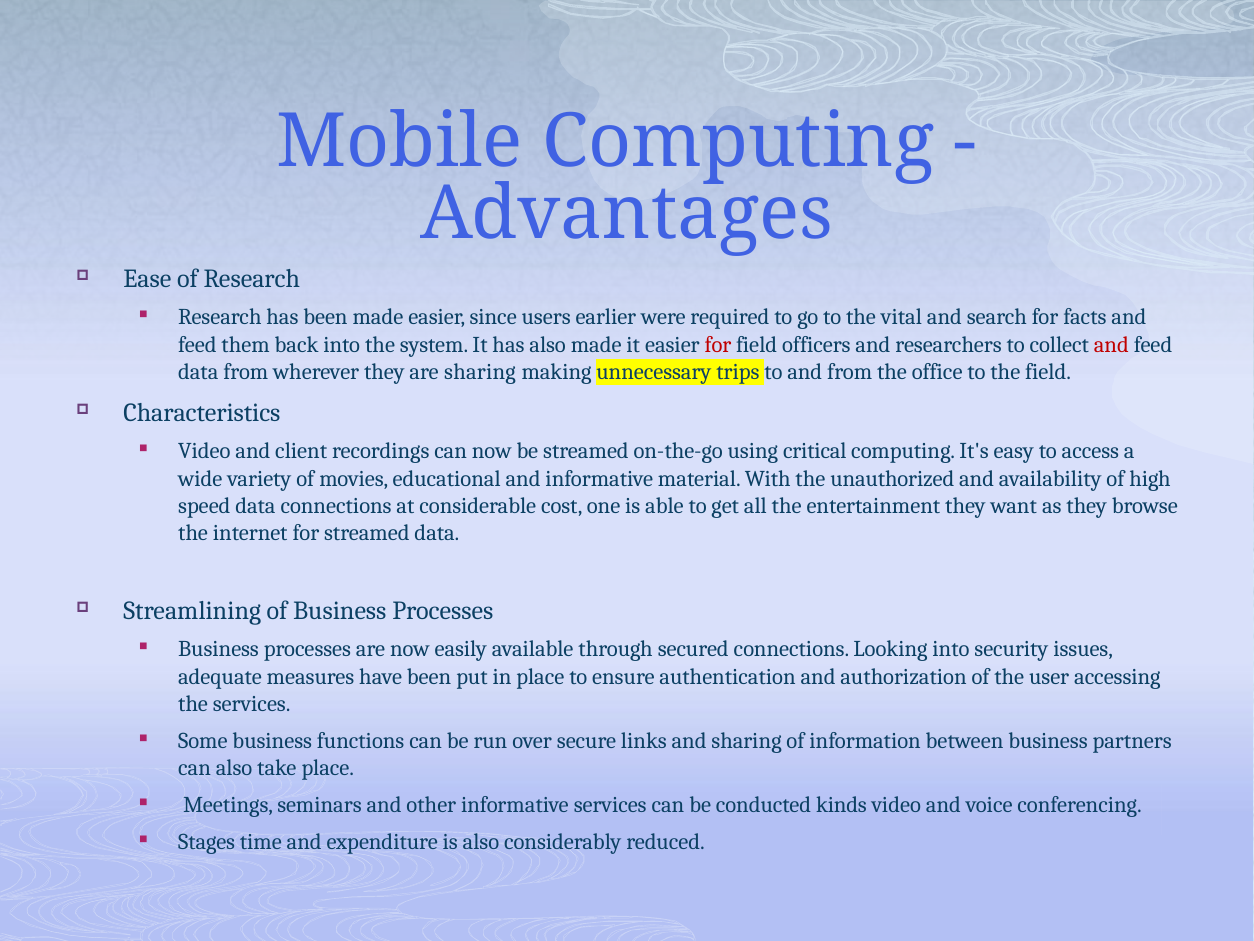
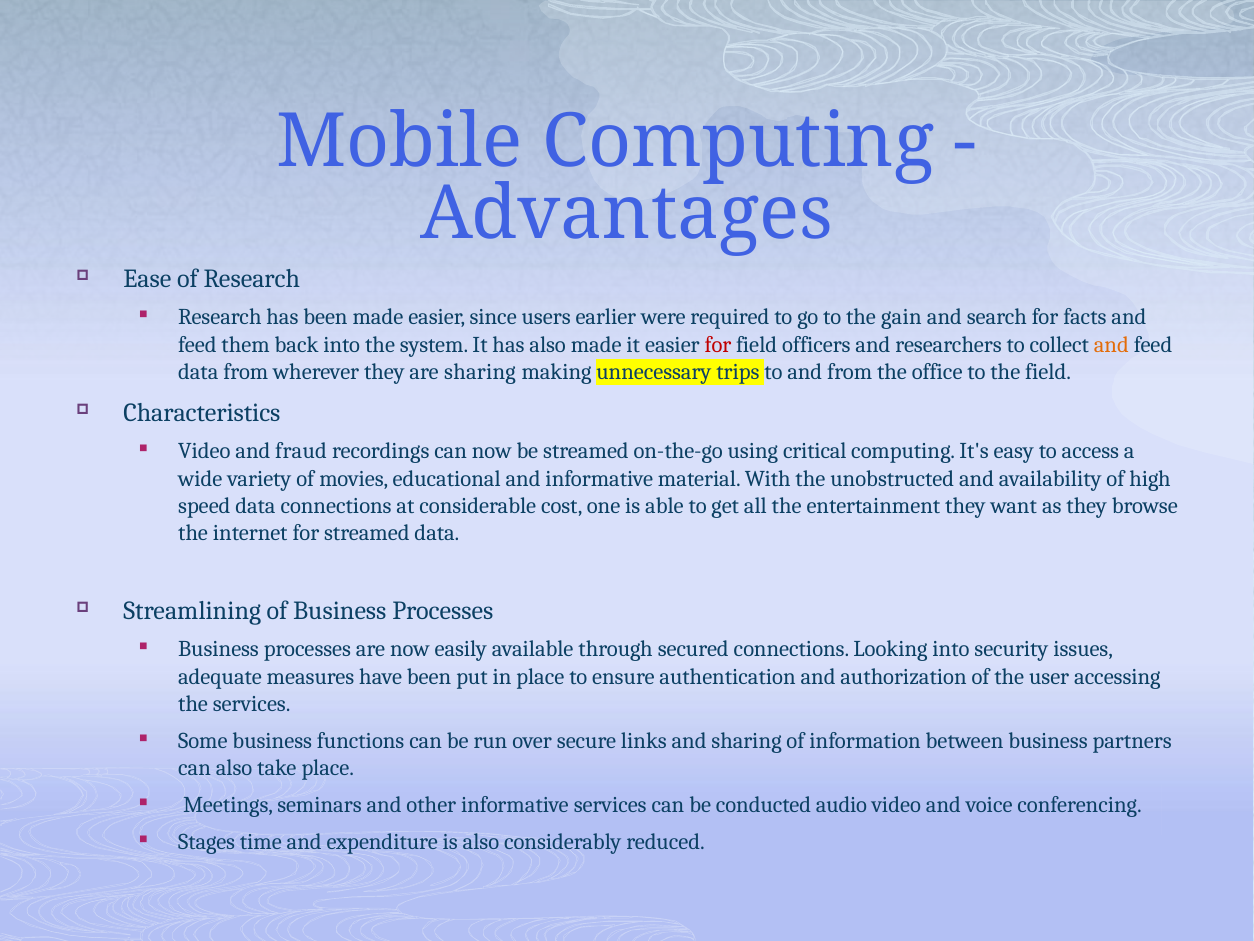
vital: vital -> gain
and at (1111, 344) colour: red -> orange
client: client -> fraud
unauthorized: unauthorized -> unobstructed
kinds: kinds -> audio
